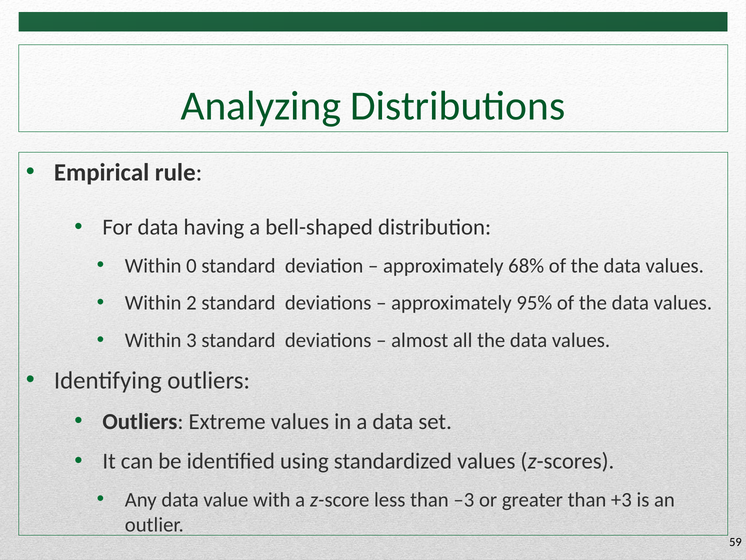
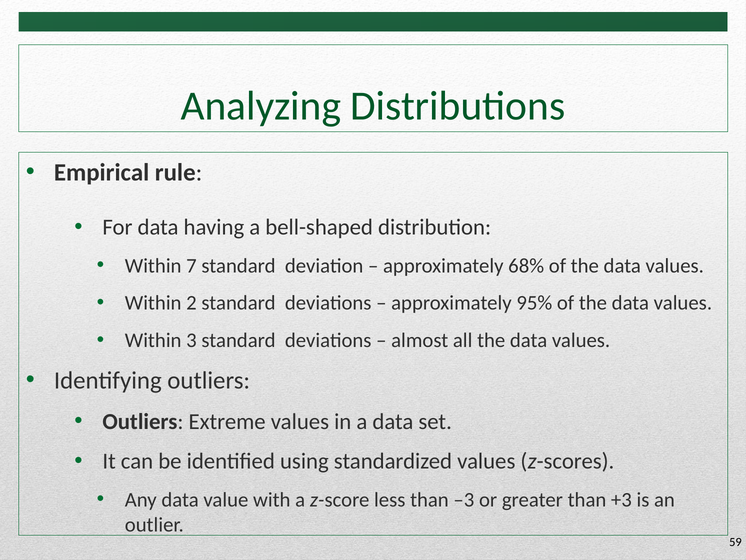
0: 0 -> 7
